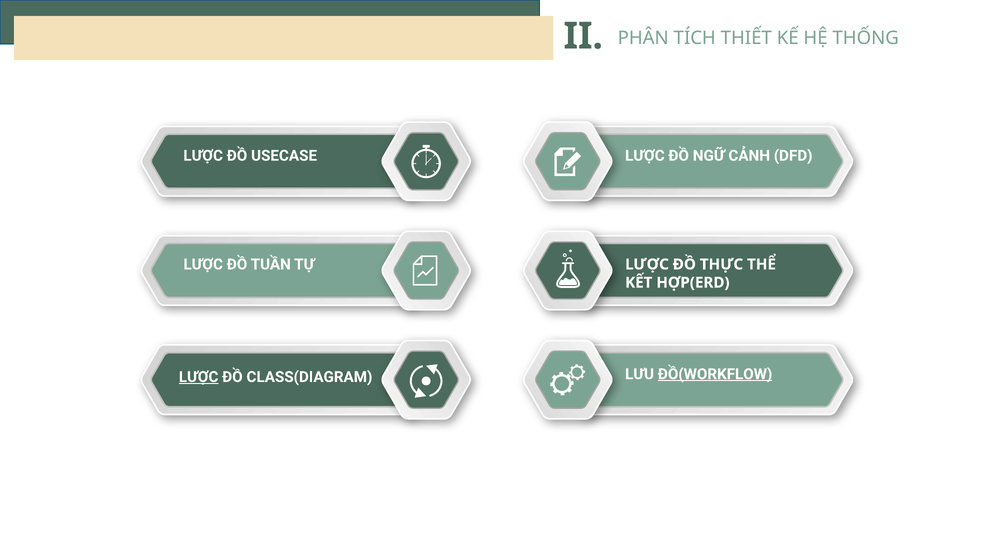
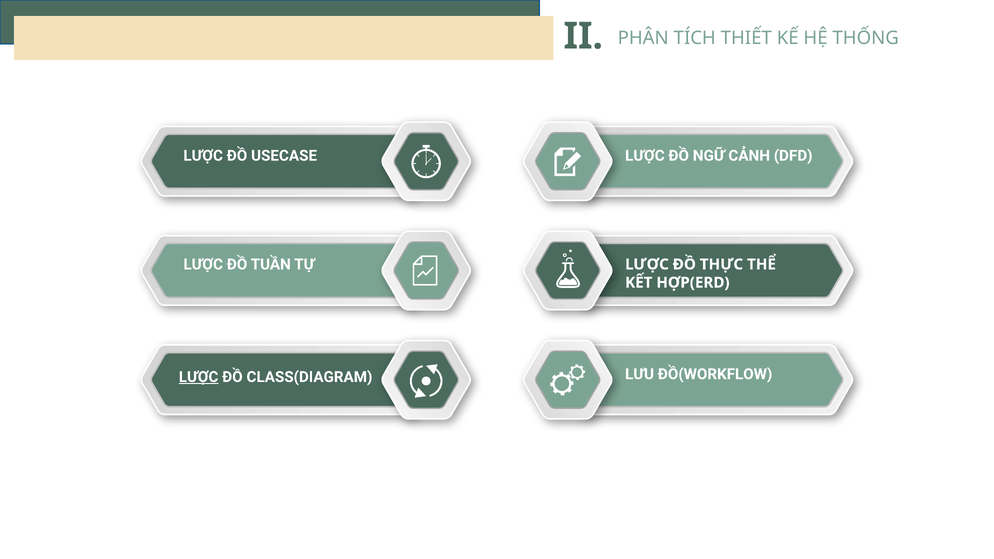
ĐỒ(WORKFLOW underline: present -> none
